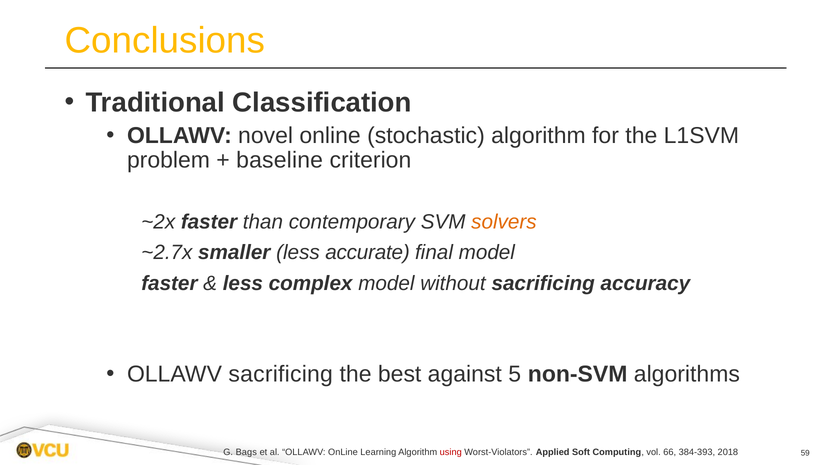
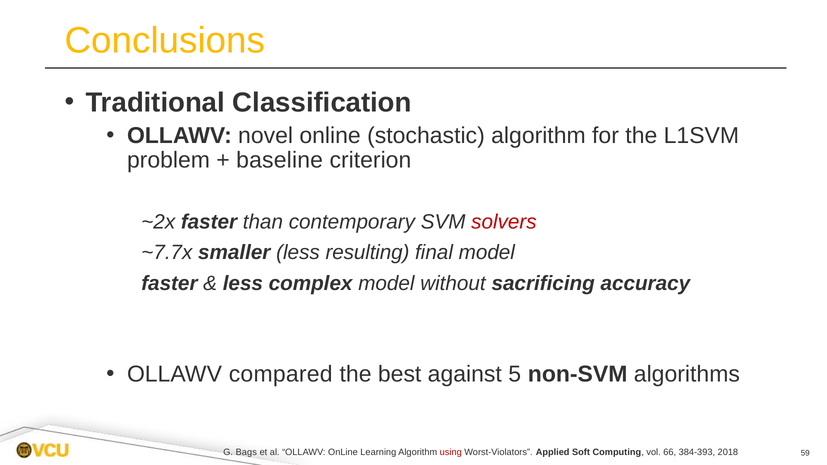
solvers colour: orange -> red
~2.7x: ~2.7x -> ~7.7x
accurate: accurate -> resulting
OLLAWV sacrificing: sacrificing -> compared
